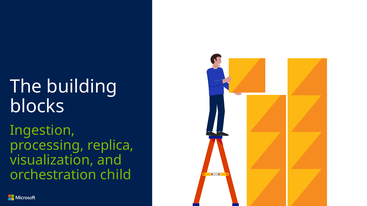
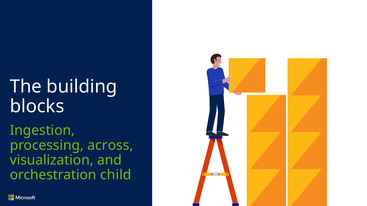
replica: replica -> across
